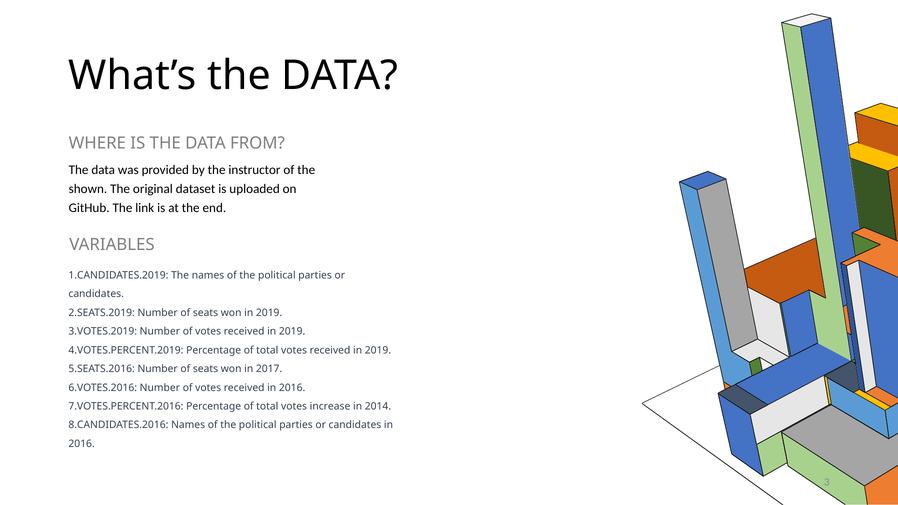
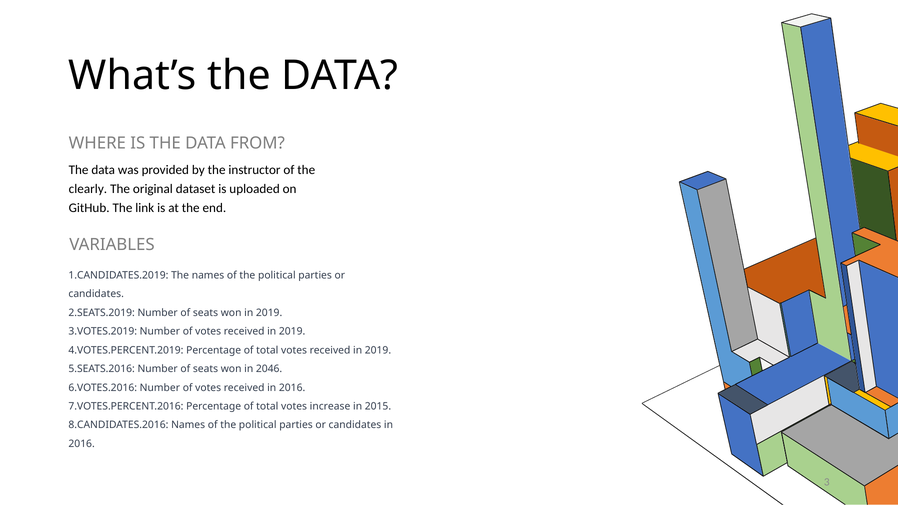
shown: shown -> clearly
2017: 2017 -> 2046
2014: 2014 -> 2015
